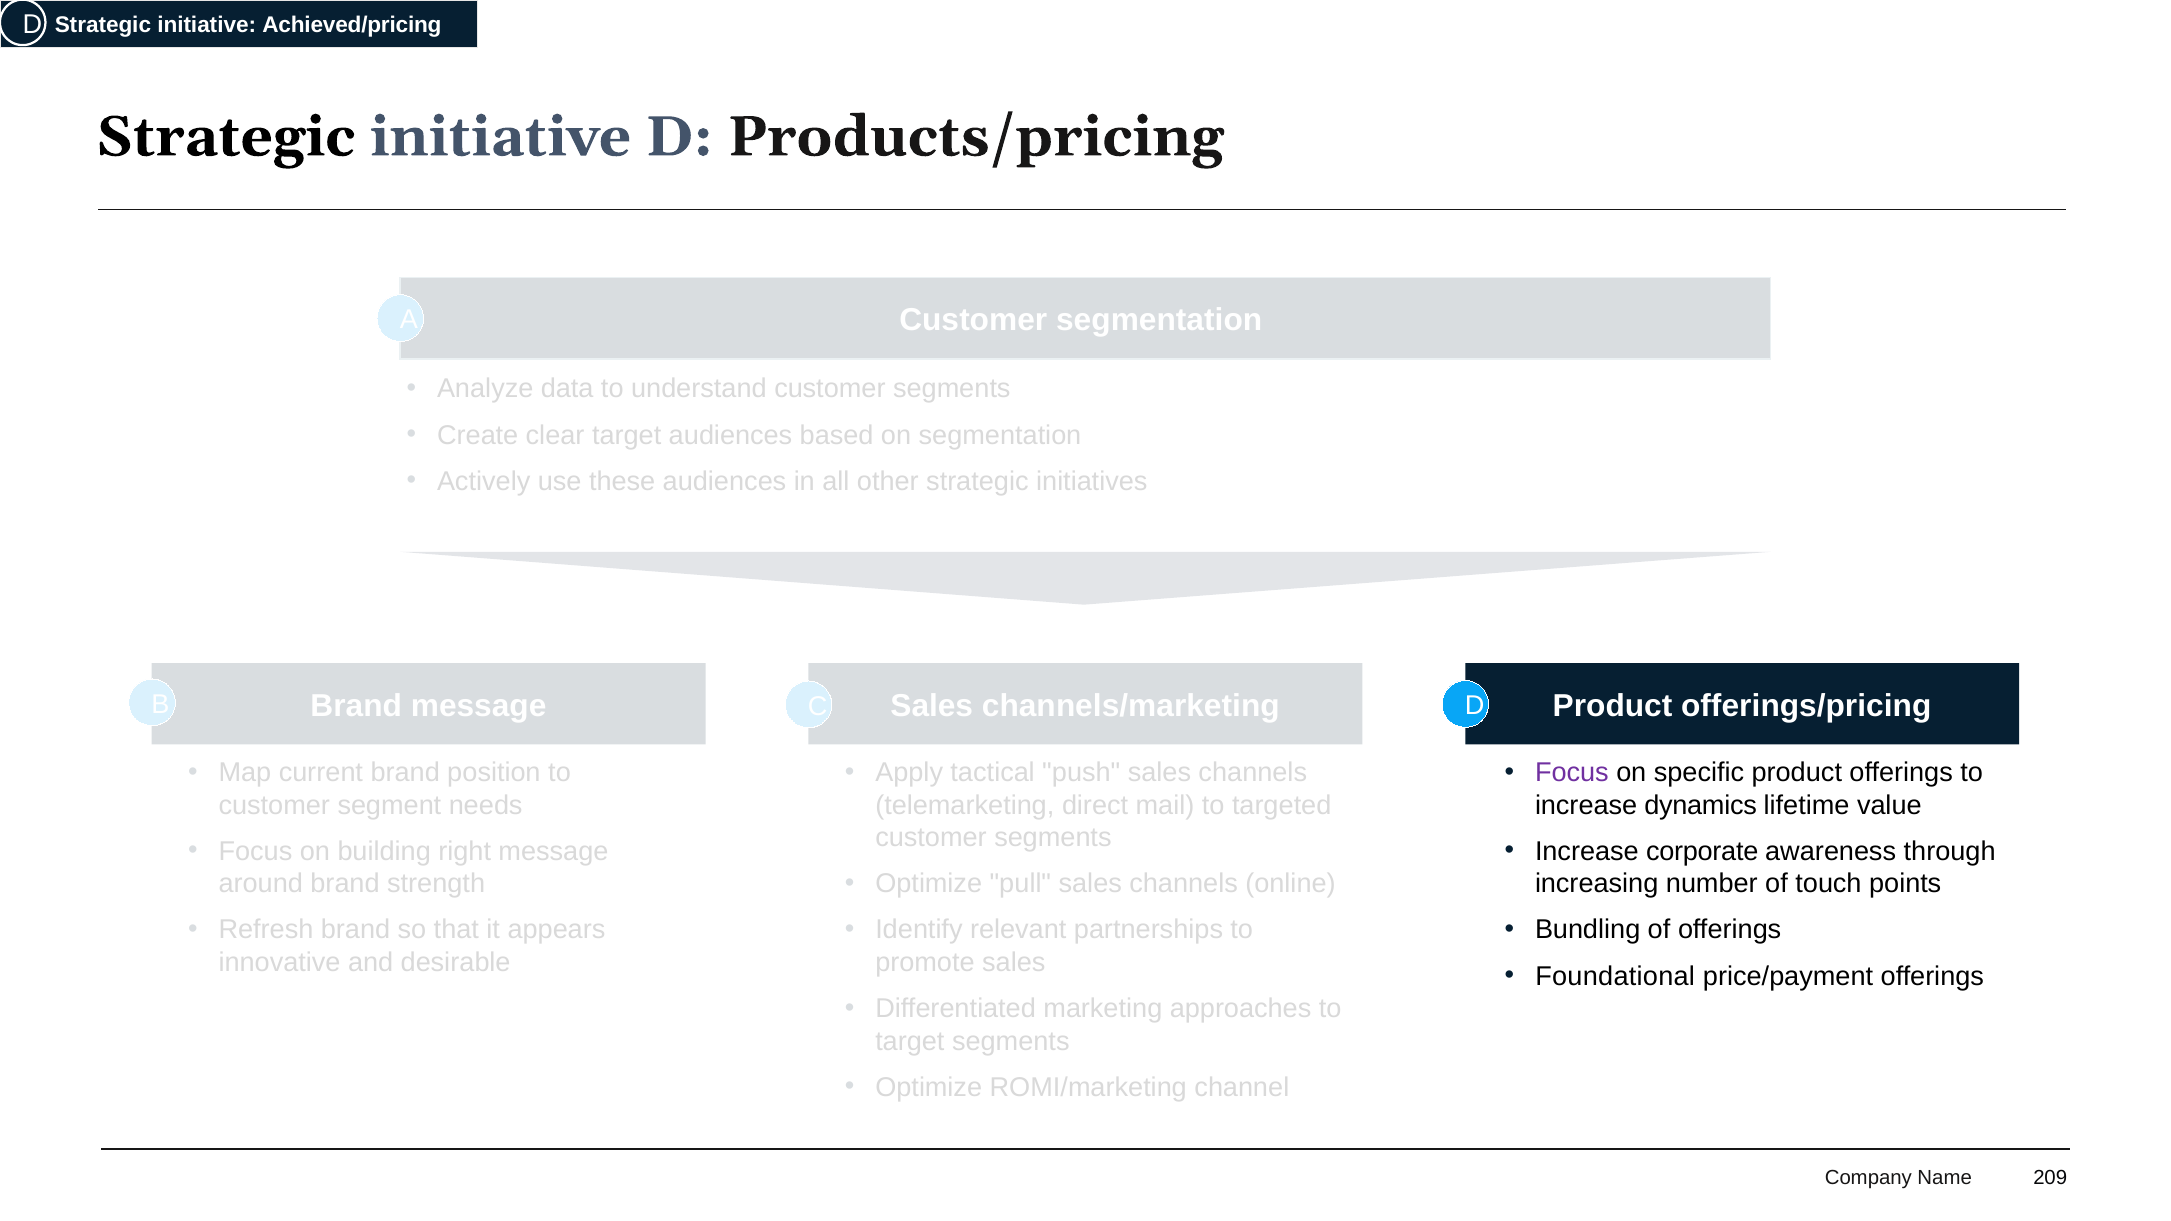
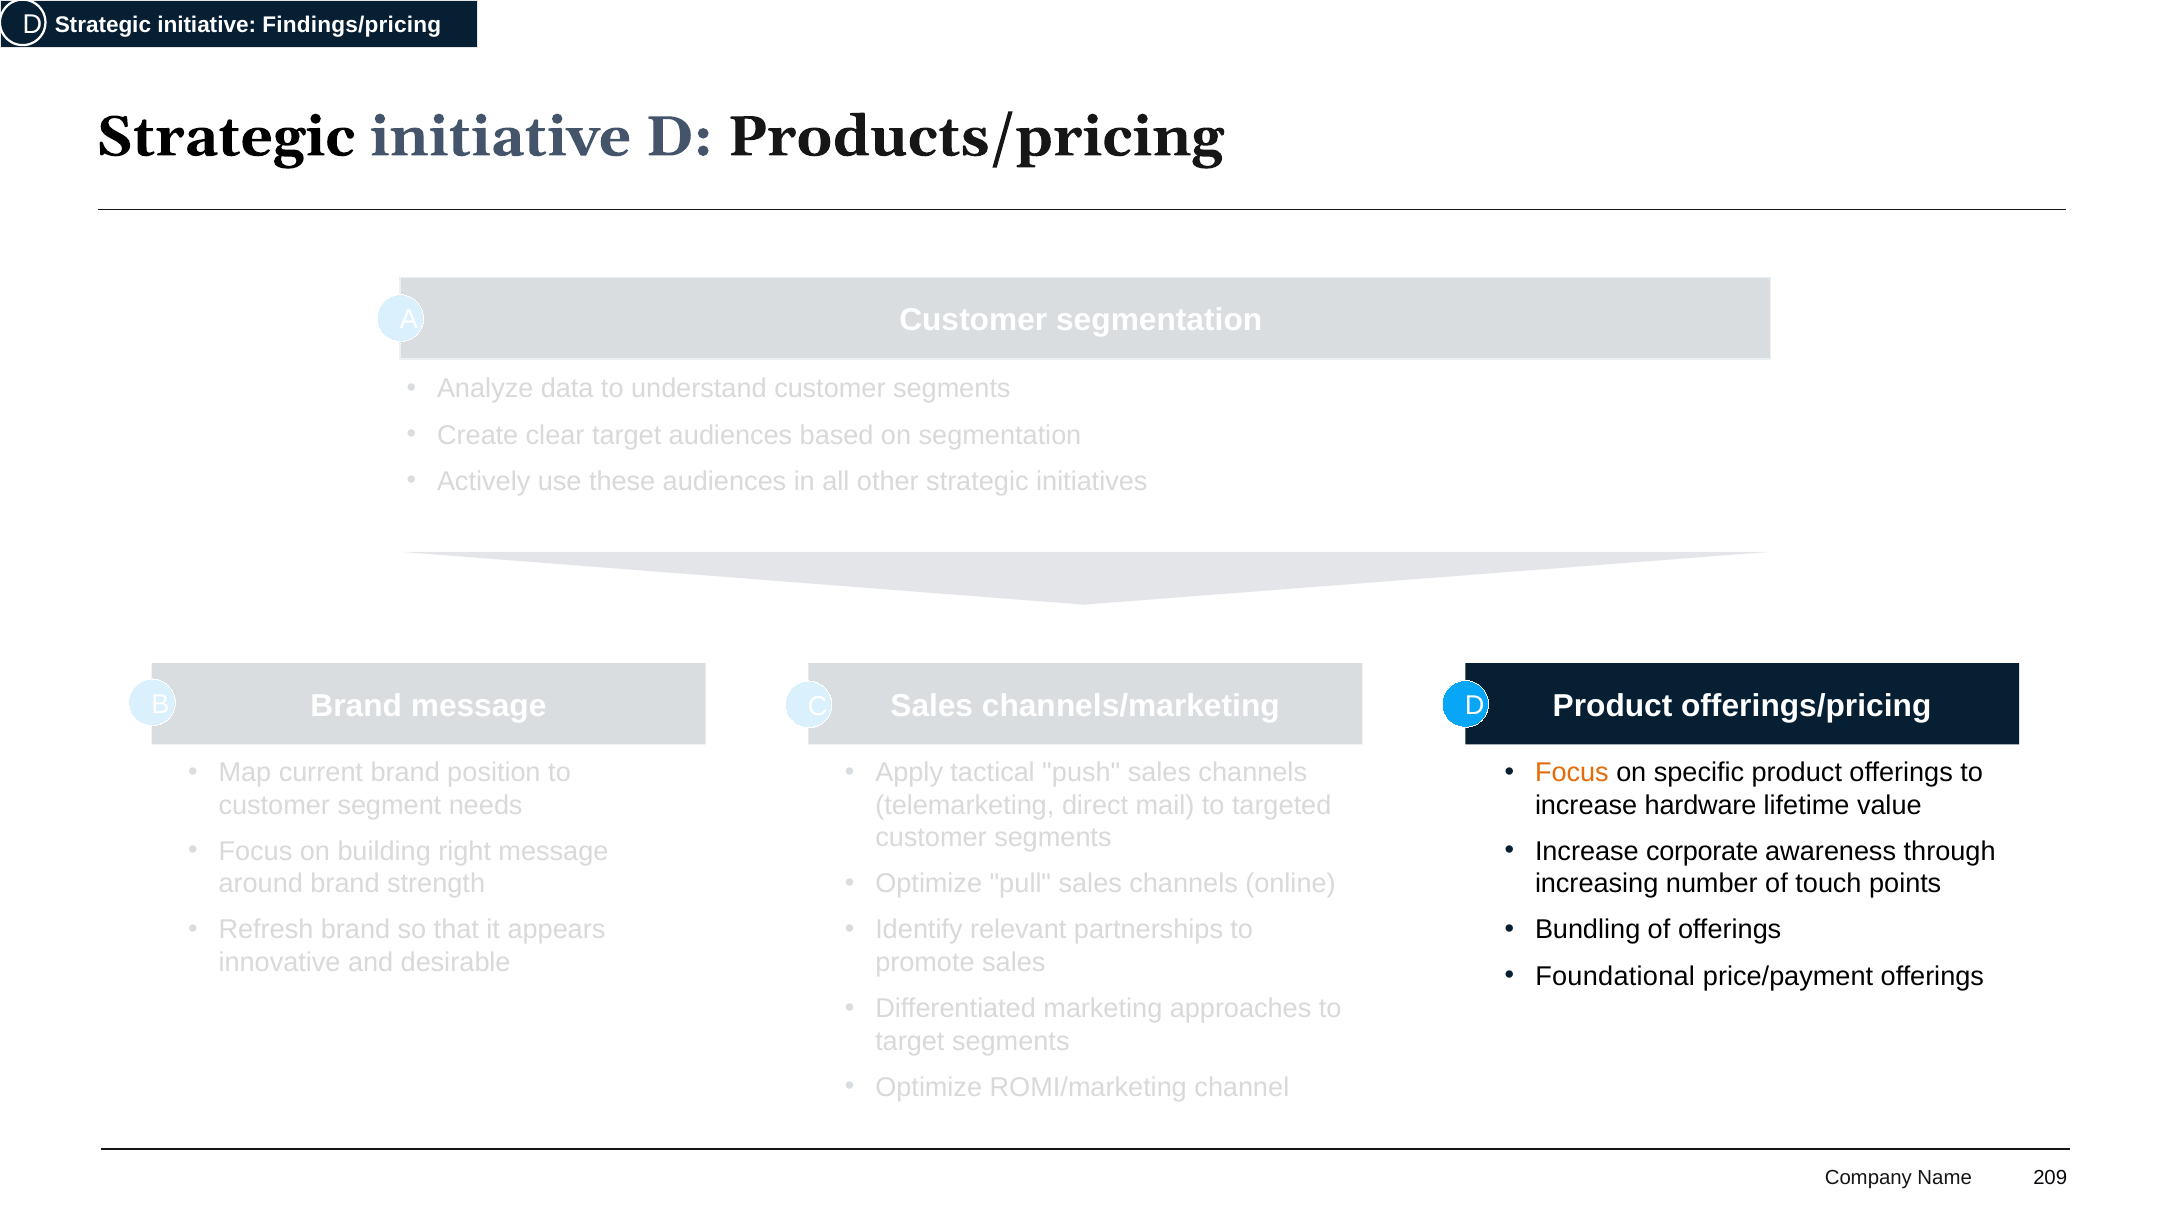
Achieved/pricing: Achieved/pricing -> Findings/pricing
Focus at (1572, 773) colour: purple -> orange
dynamics: dynamics -> hardware
